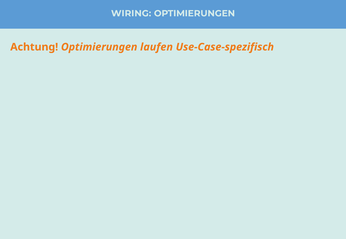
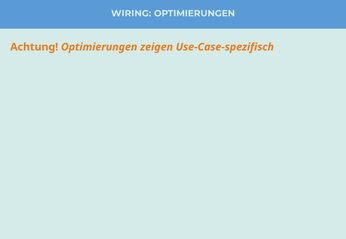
laufen: laufen -> zeigen
